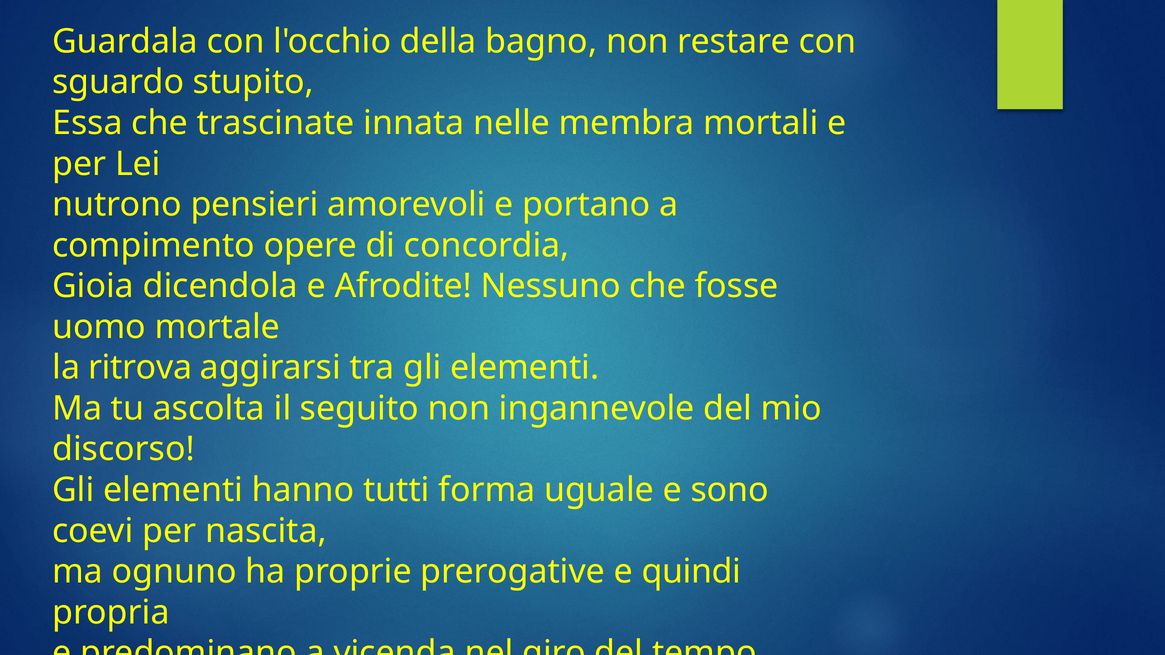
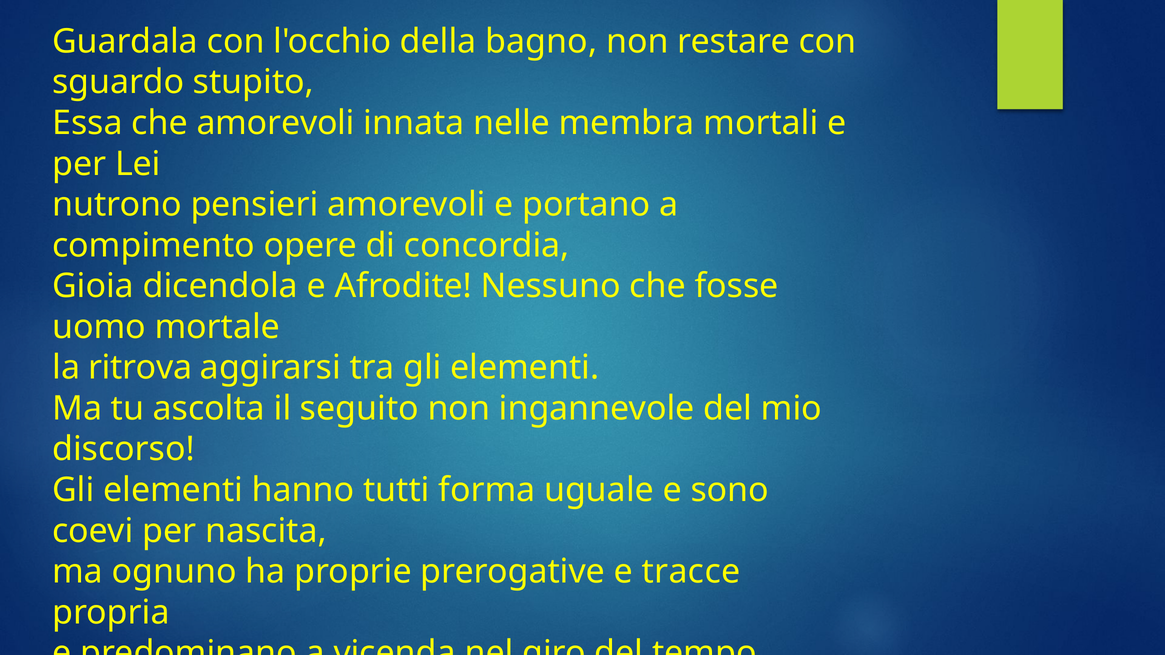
che trascinate: trascinate -> amorevoli
quindi: quindi -> tracce
